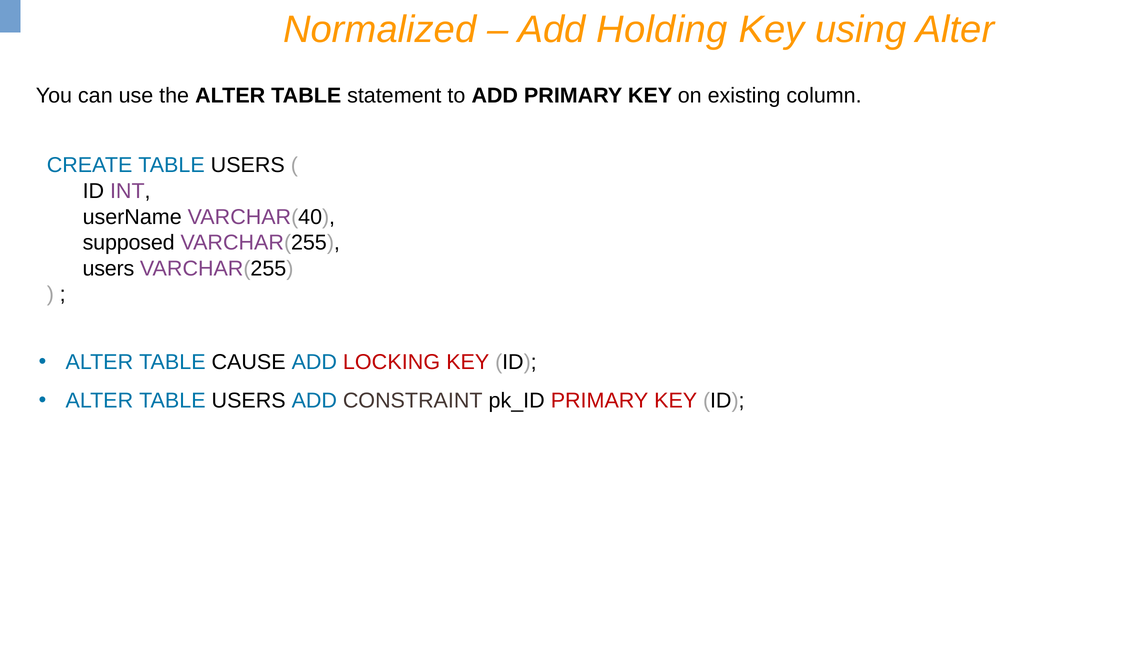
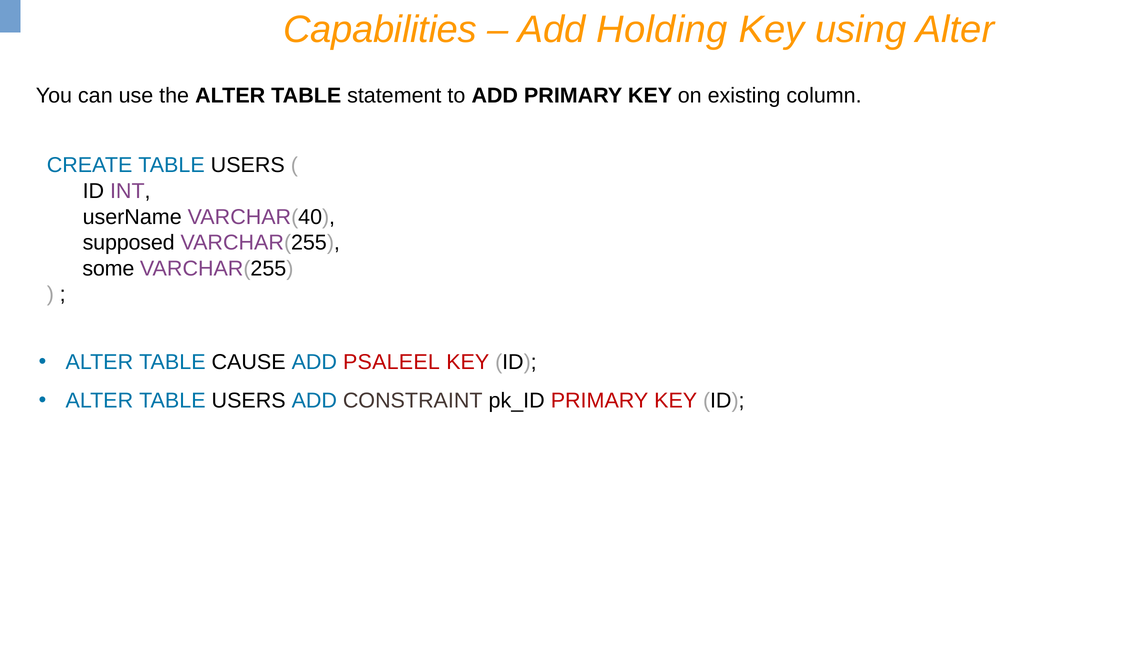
Normalized: Normalized -> Capabilities
users at (108, 269): users -> some
LOCKING: LOCKING -> PSALEEL
